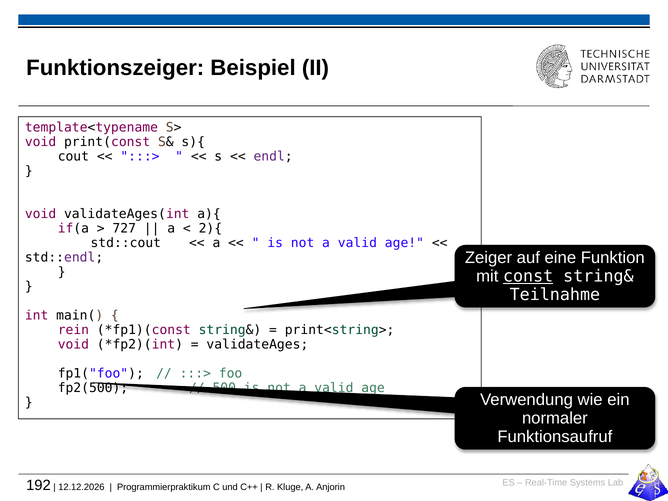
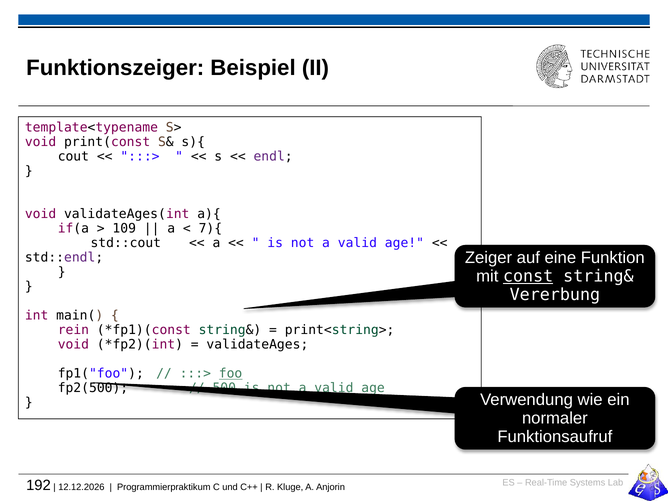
727: 727 -> 109
2){: 2){ -> 7){
Teilnahme: Teilnahme -> Vererbung
foo underline: none -> present
